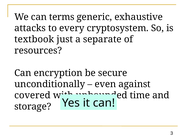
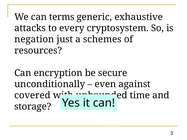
textbook: textbook -> negation
separate: separate -> schemes
